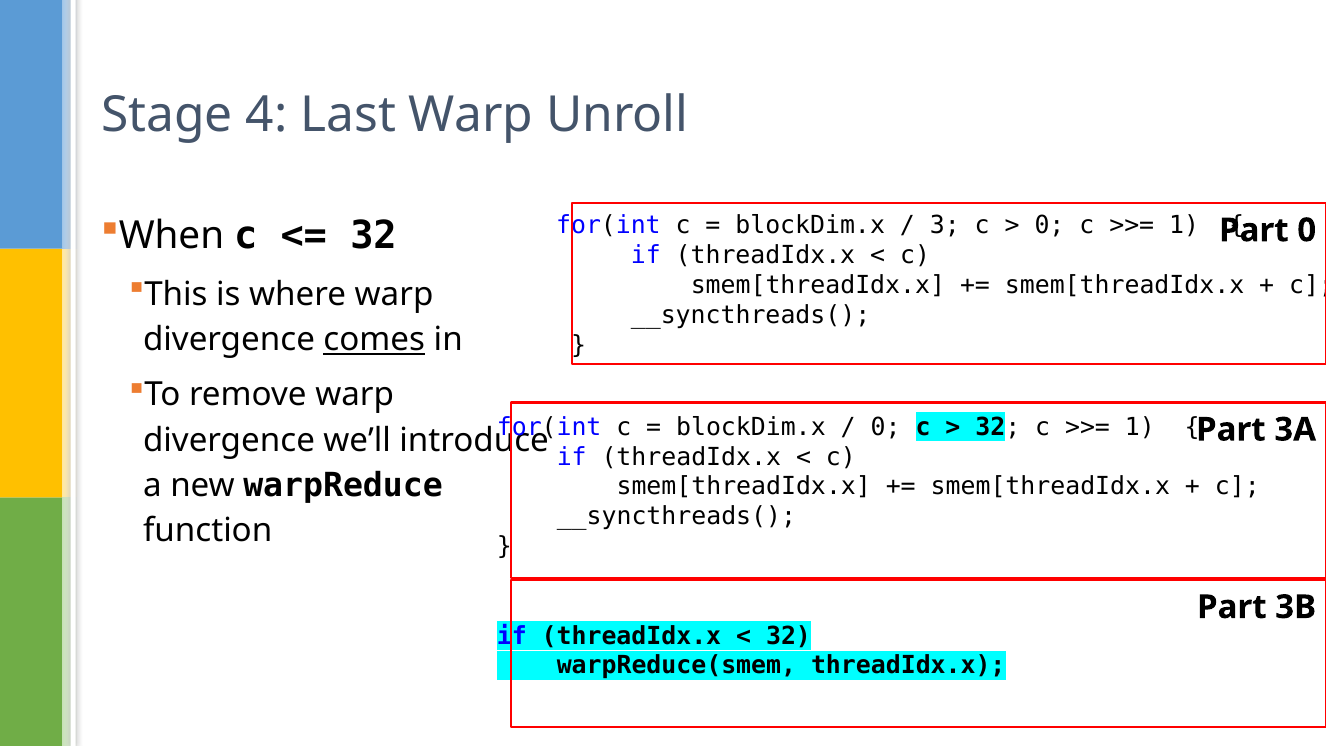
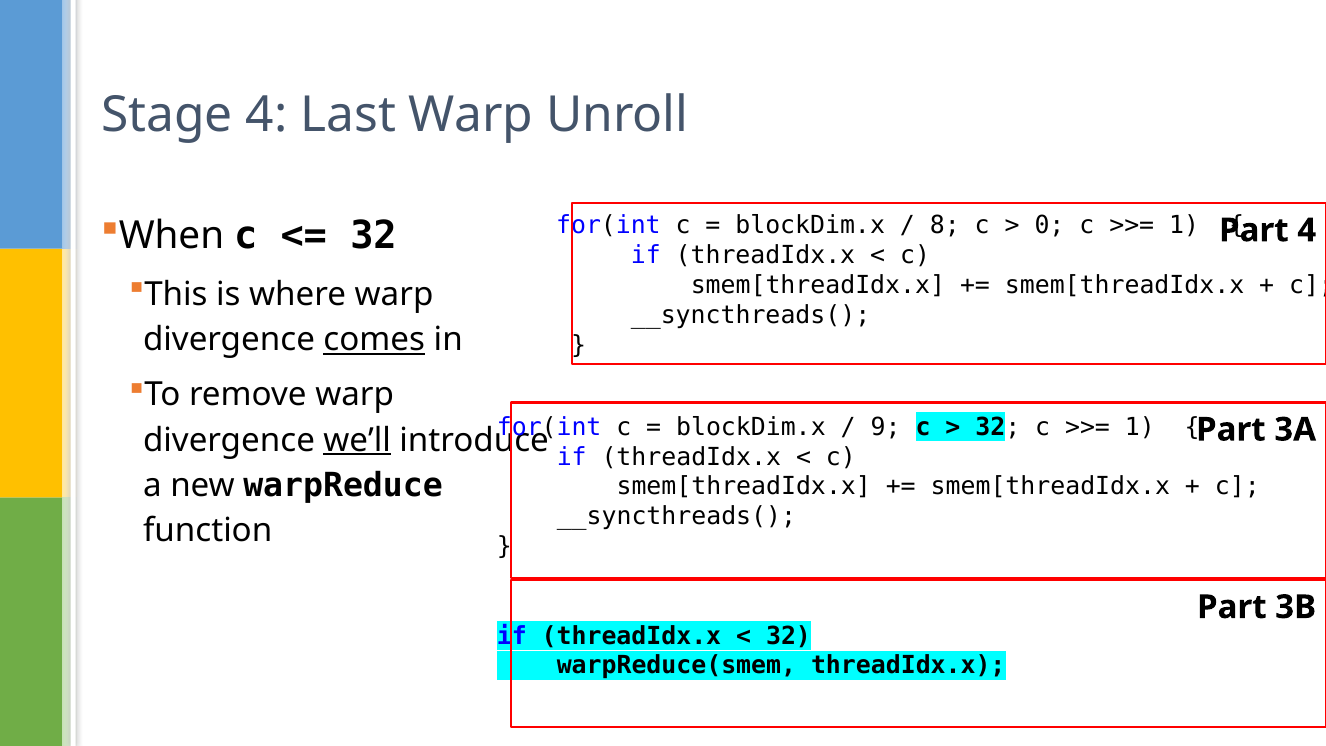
3: 3 -> 8
0 at (1307, 230): 0 -> 4
0 at (886, 427): 0 -> 9
we’ll underline: none -> present
